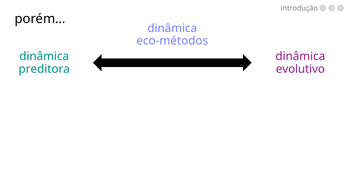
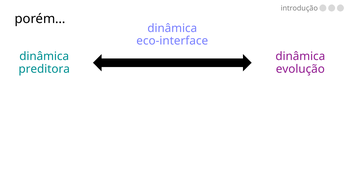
eco-métodos: eco-métodos -> eco-interface
evolutivo: evolutivo -> evolução
